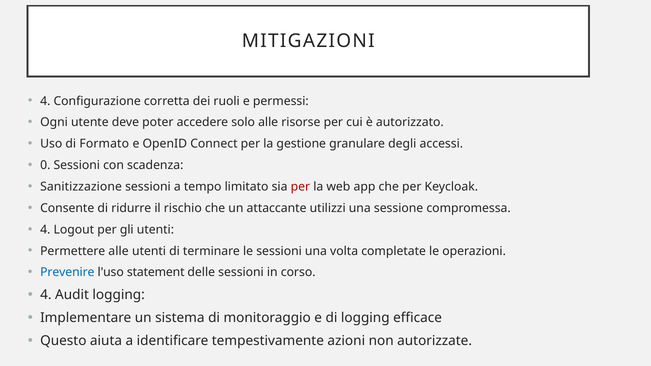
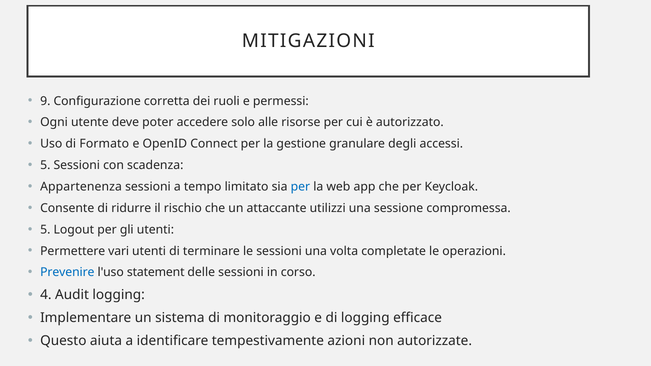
4 at (45, 101): 4 -> 9
0 at (45, 165): 0 -> 5
Sanitizzazione: Sanitizzazione -> Appartenenza
per at (300, 187) colour: red -> blue
4 at (45, 230): 4 -> 5
Permettere alle: alle -> vari
